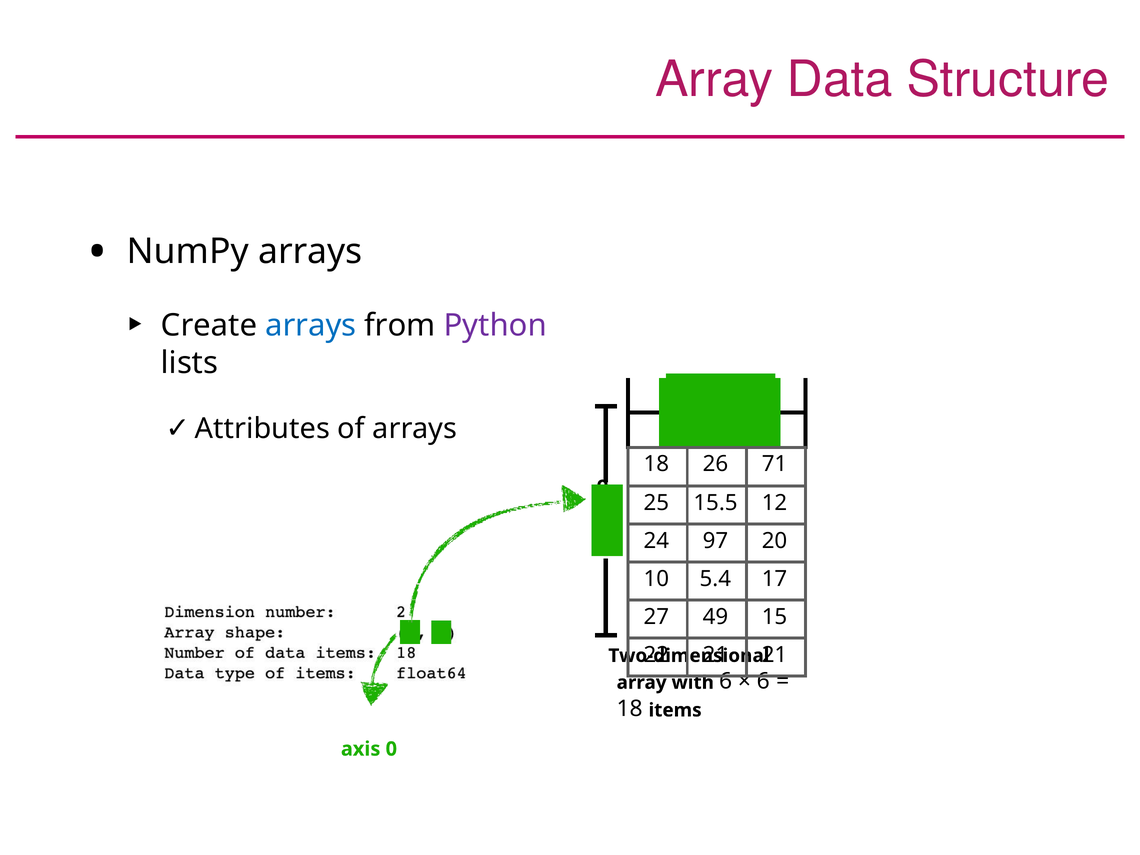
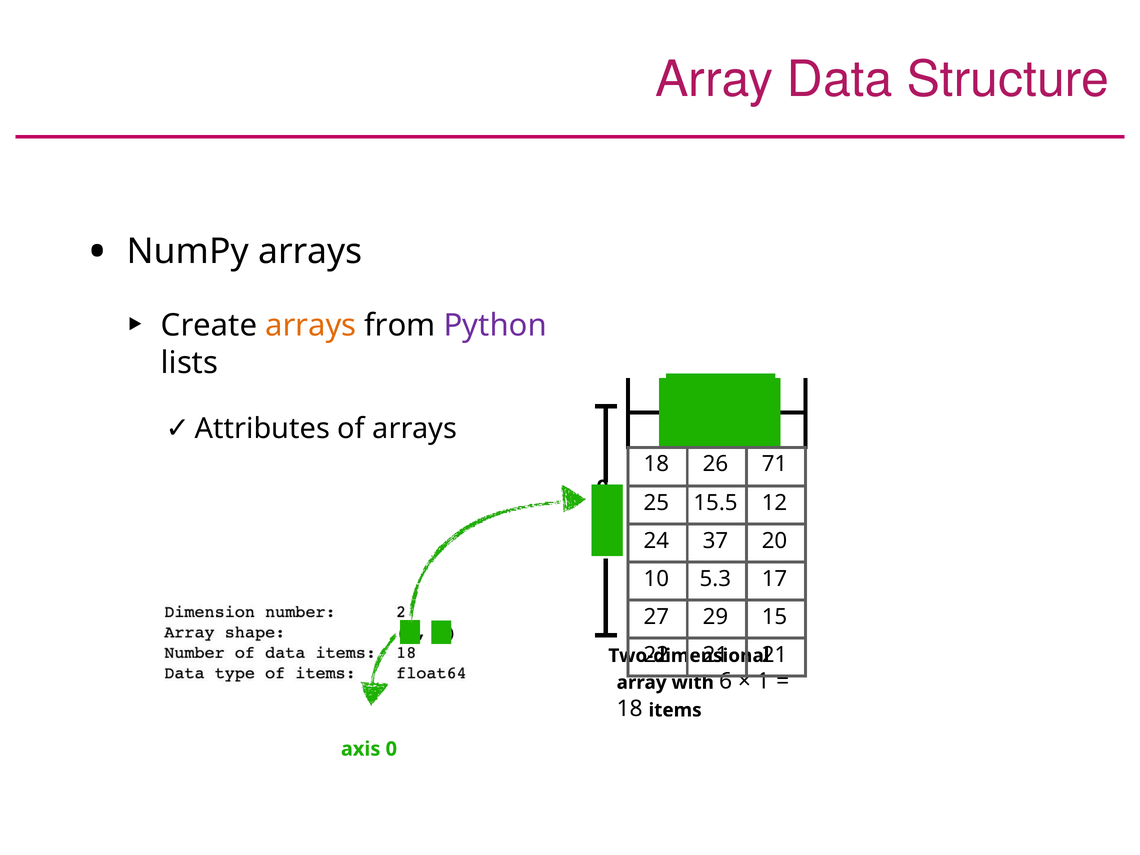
arrays at (311, 325) colour: blue -> orange
97: 97 -> 37
5.4: 5.4 -> 5.3
49: 49 -> 29
6 at (763, 681): 6 -> 1
